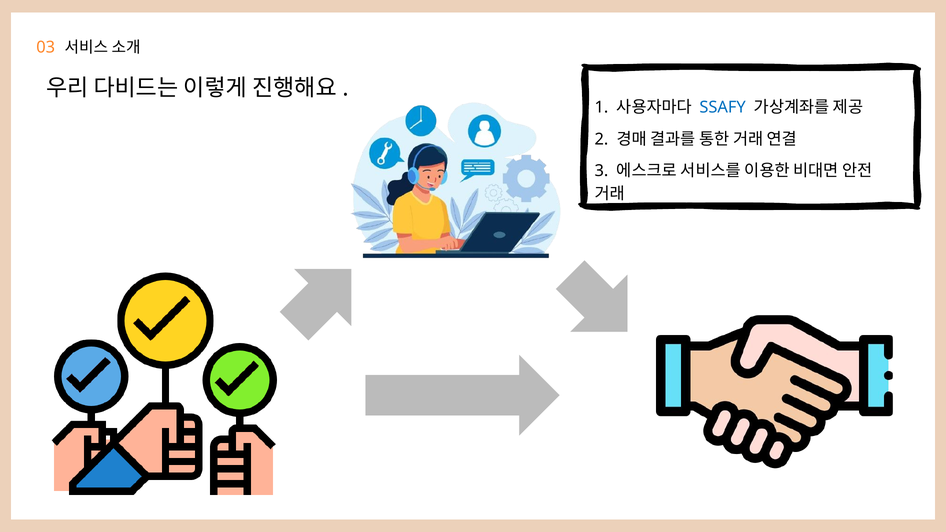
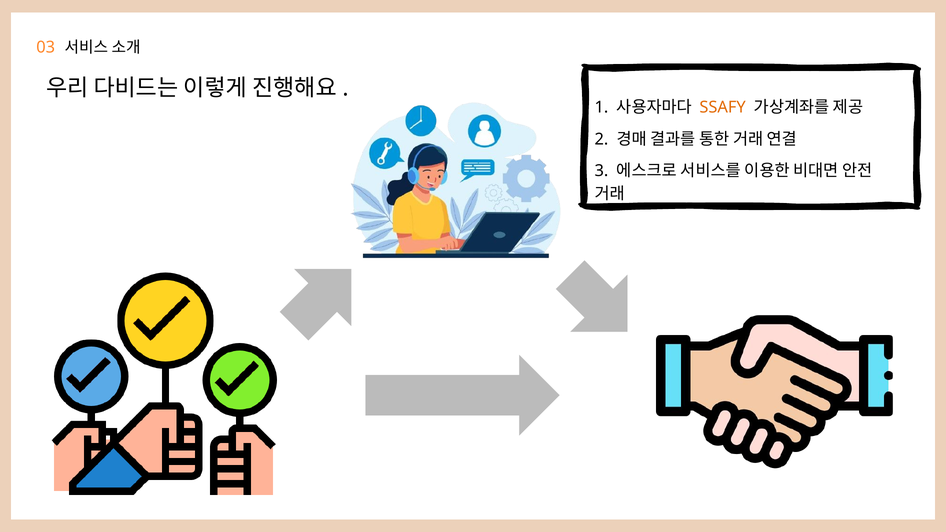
SSAFY colour: blue -> orange
